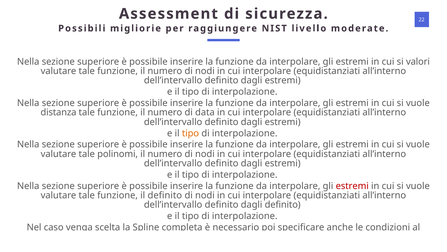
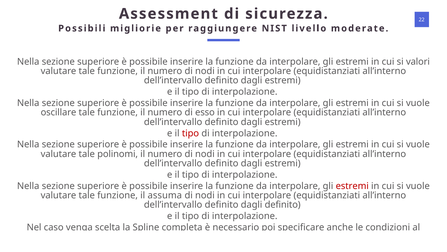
distanza: distanza -> oscillare
data: data -> esso
tipo at (190, 133) colour: orange -> red
il definito: definito -> assuma
